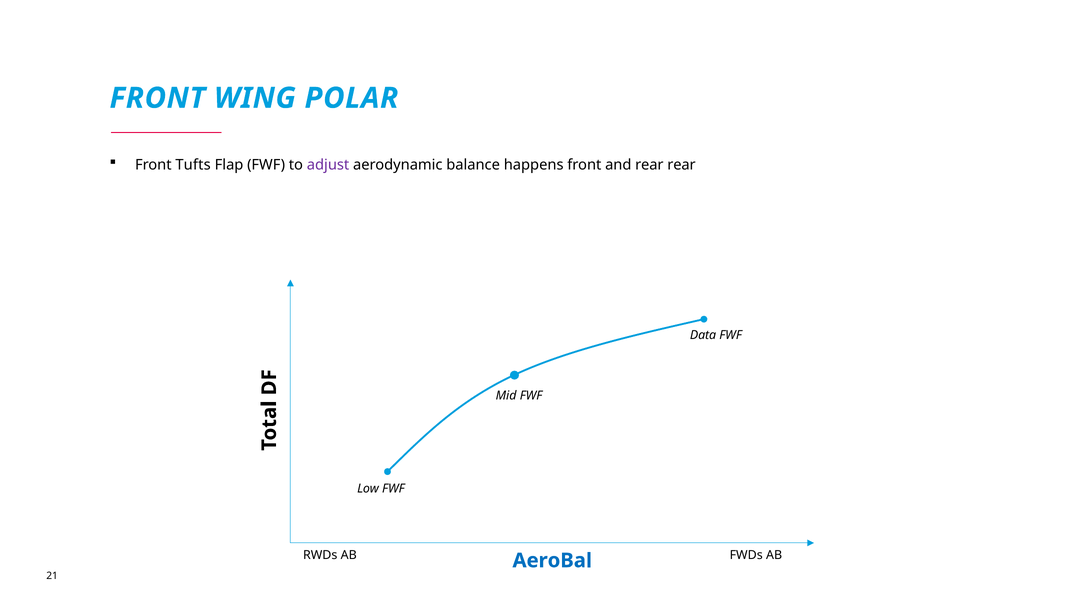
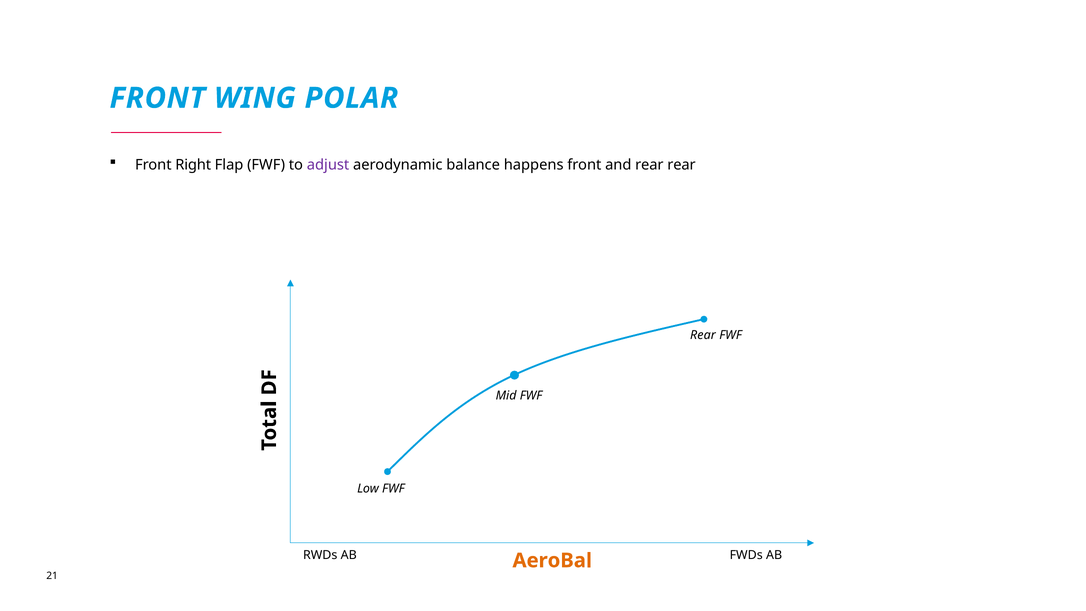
Tufts: Tufts -> Right
Data at (703, 335): Data -> Rear
AeroBal colour: blue -> orange
